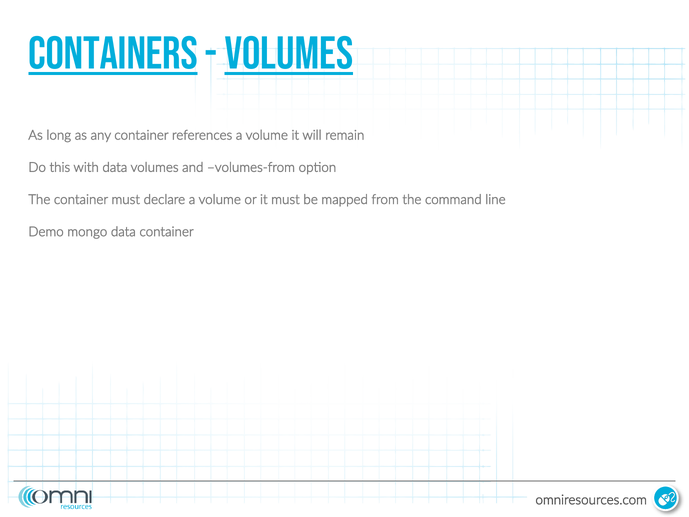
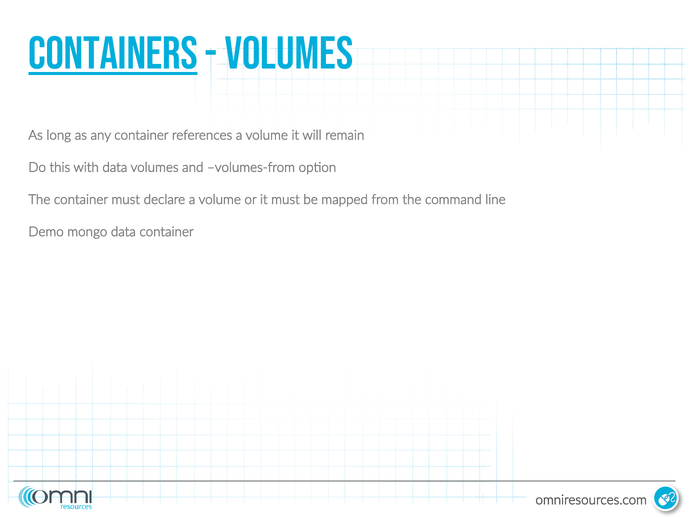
Volumes at (289, 54) underline: present -> none
